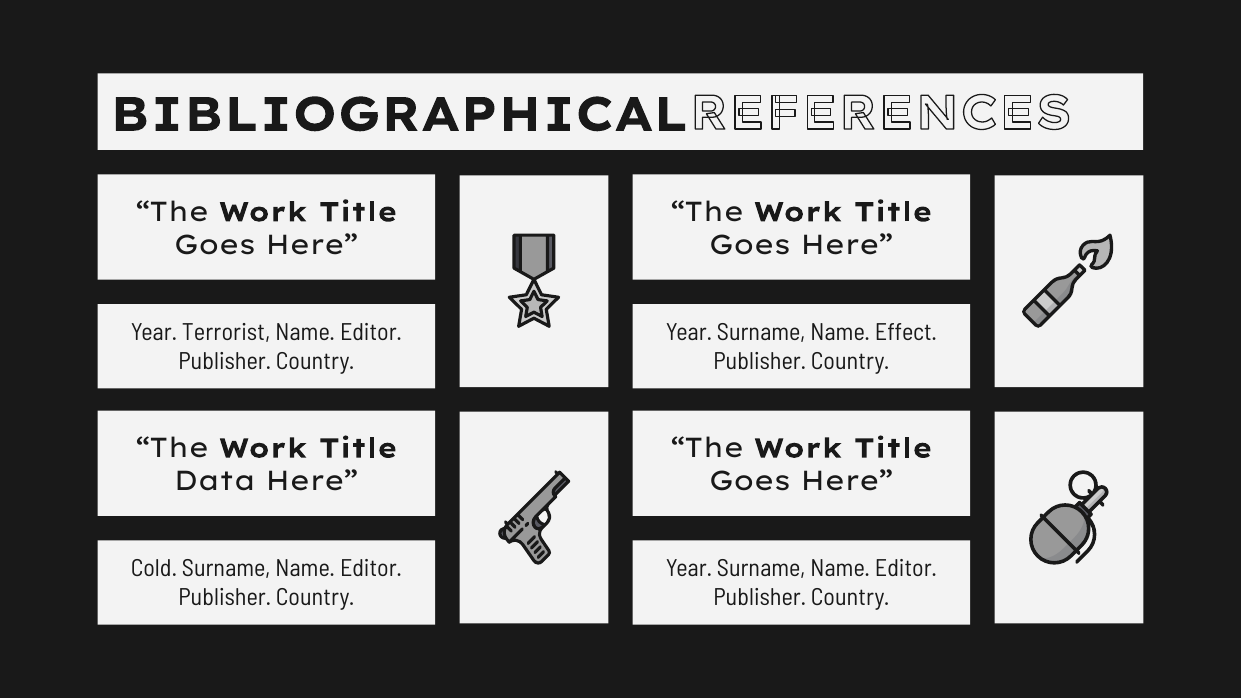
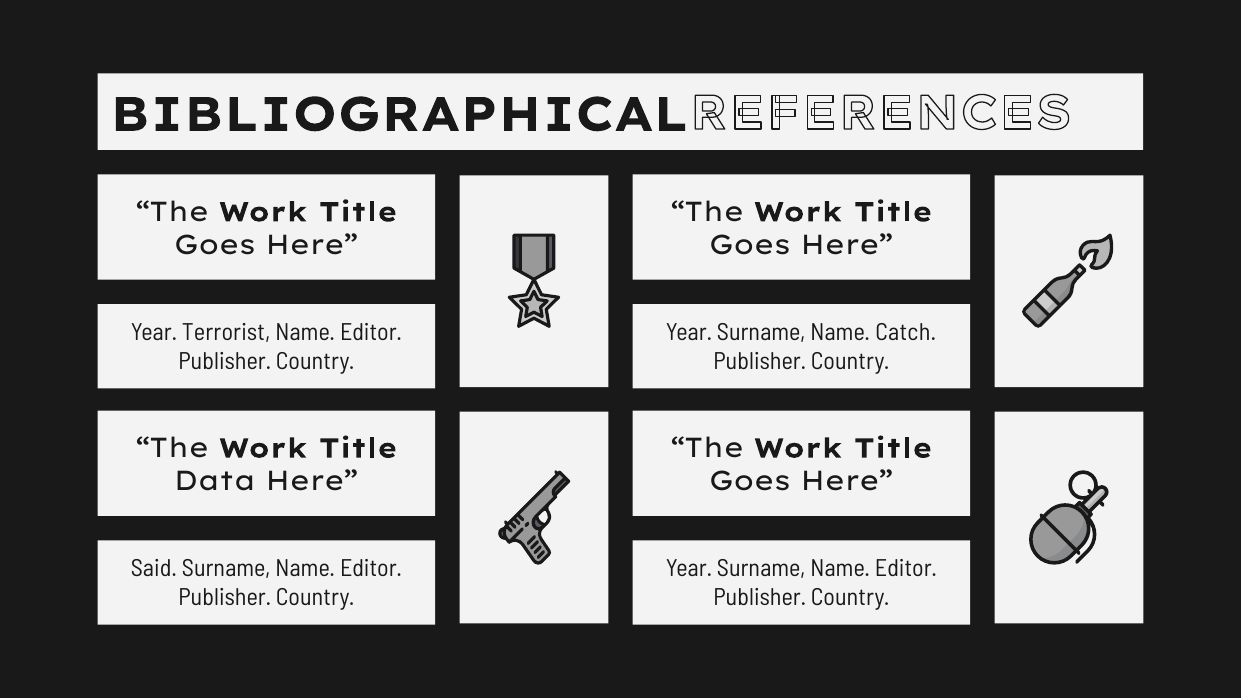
Effect: Effect -> Catch
Cold: Cold -> Said
